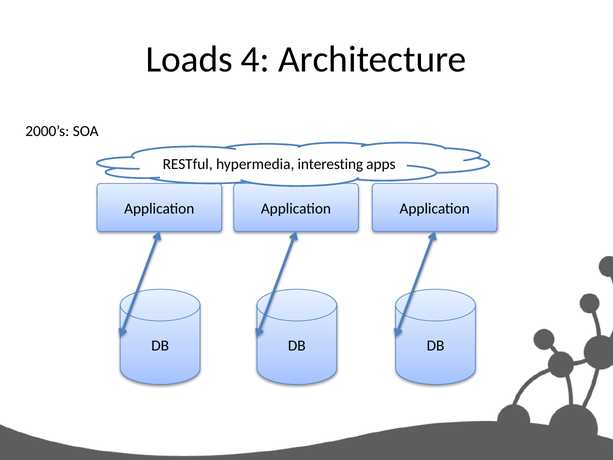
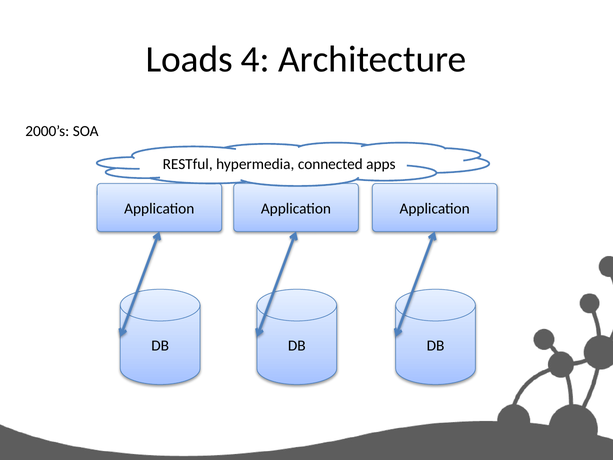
interesting: interesting -> connected
